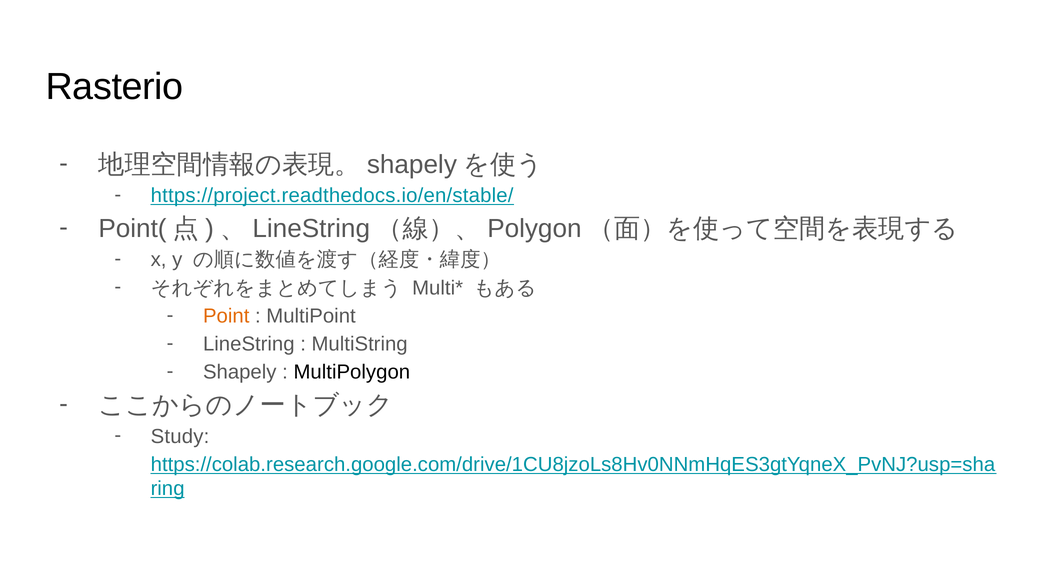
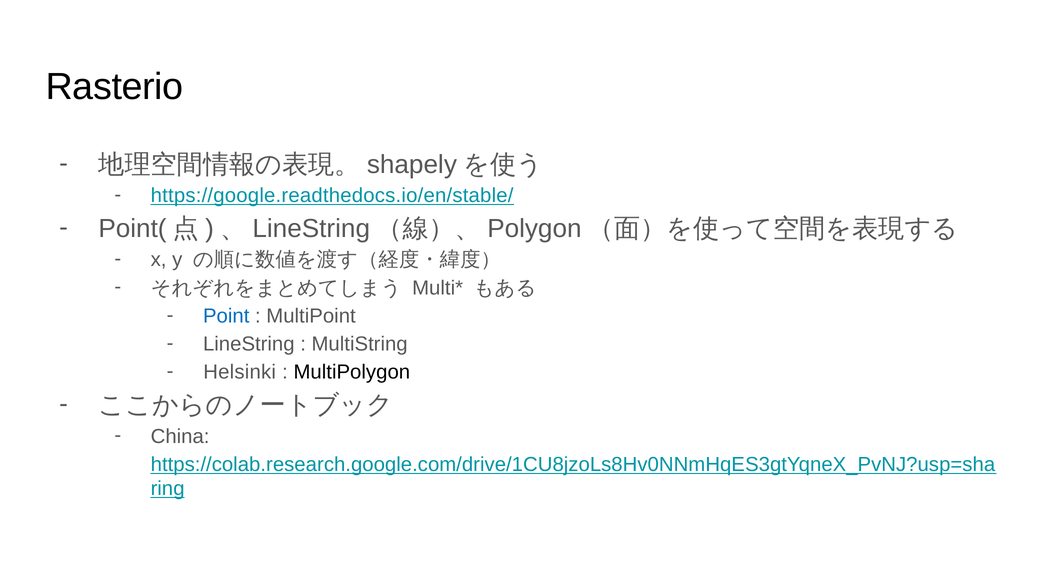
https://project.readthedocs.io/en/stable/: https://project.readthedocs.io/en/stable/ -> https://google.readthedocs.io/en/stable/
Point colour: orange -> blue
Shapely: Shapely -> Helsinki
Study: Study -> China
